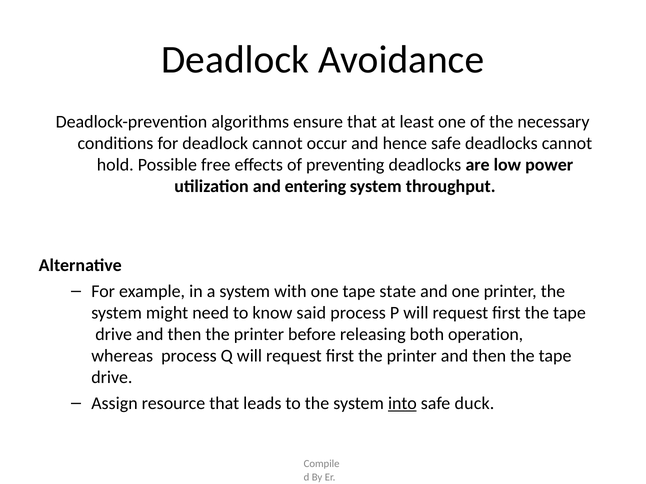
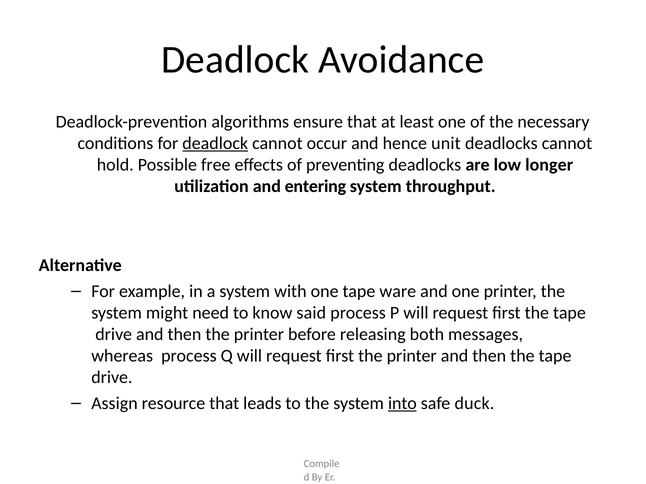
deadlock at (215, 143) underline: none -> present
hence safe: safe -> unit
power: power -> longer
state: state -> ware
operation: operation -> messages
